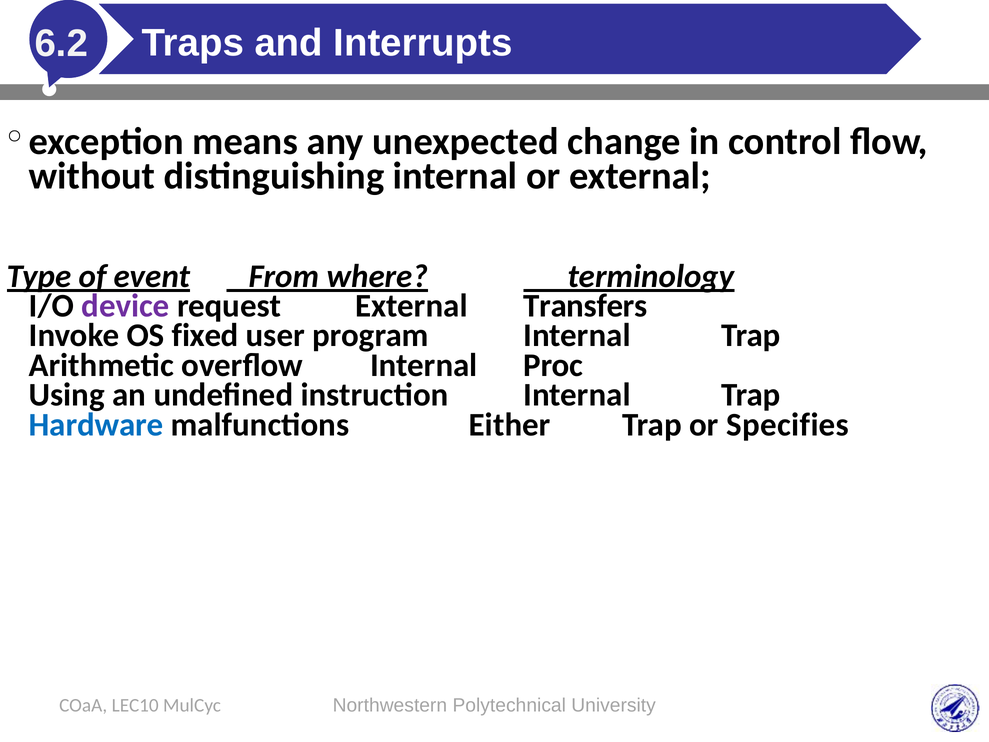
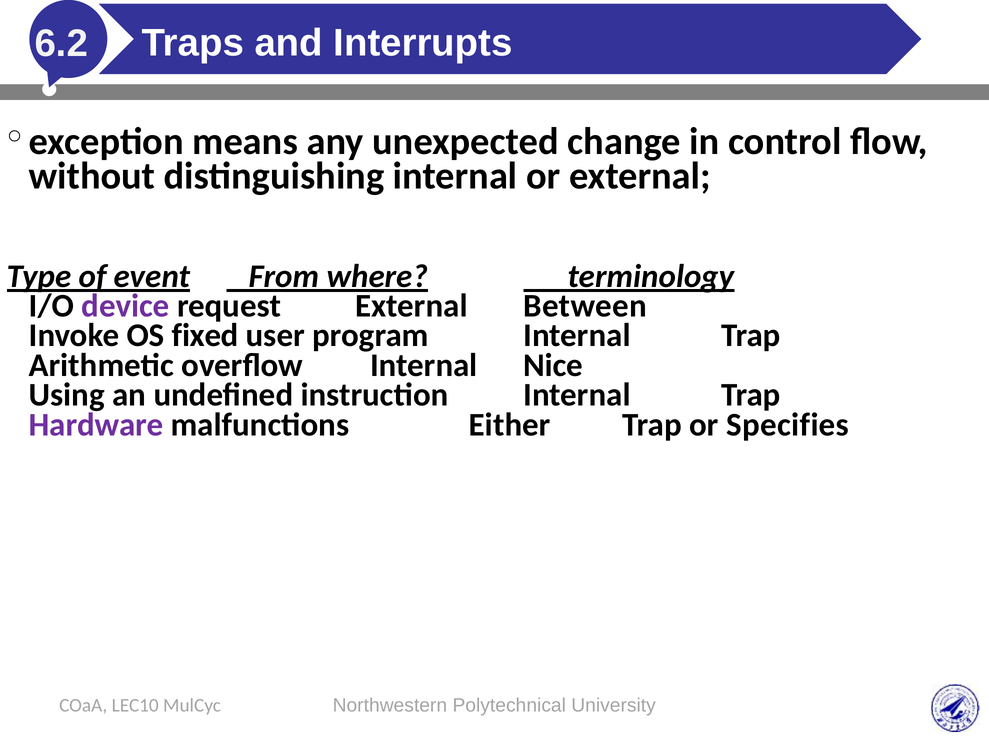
Transfers: Transfers -> Between
Proc: Proc -> Nice
Hardware colour: blue -> purple
